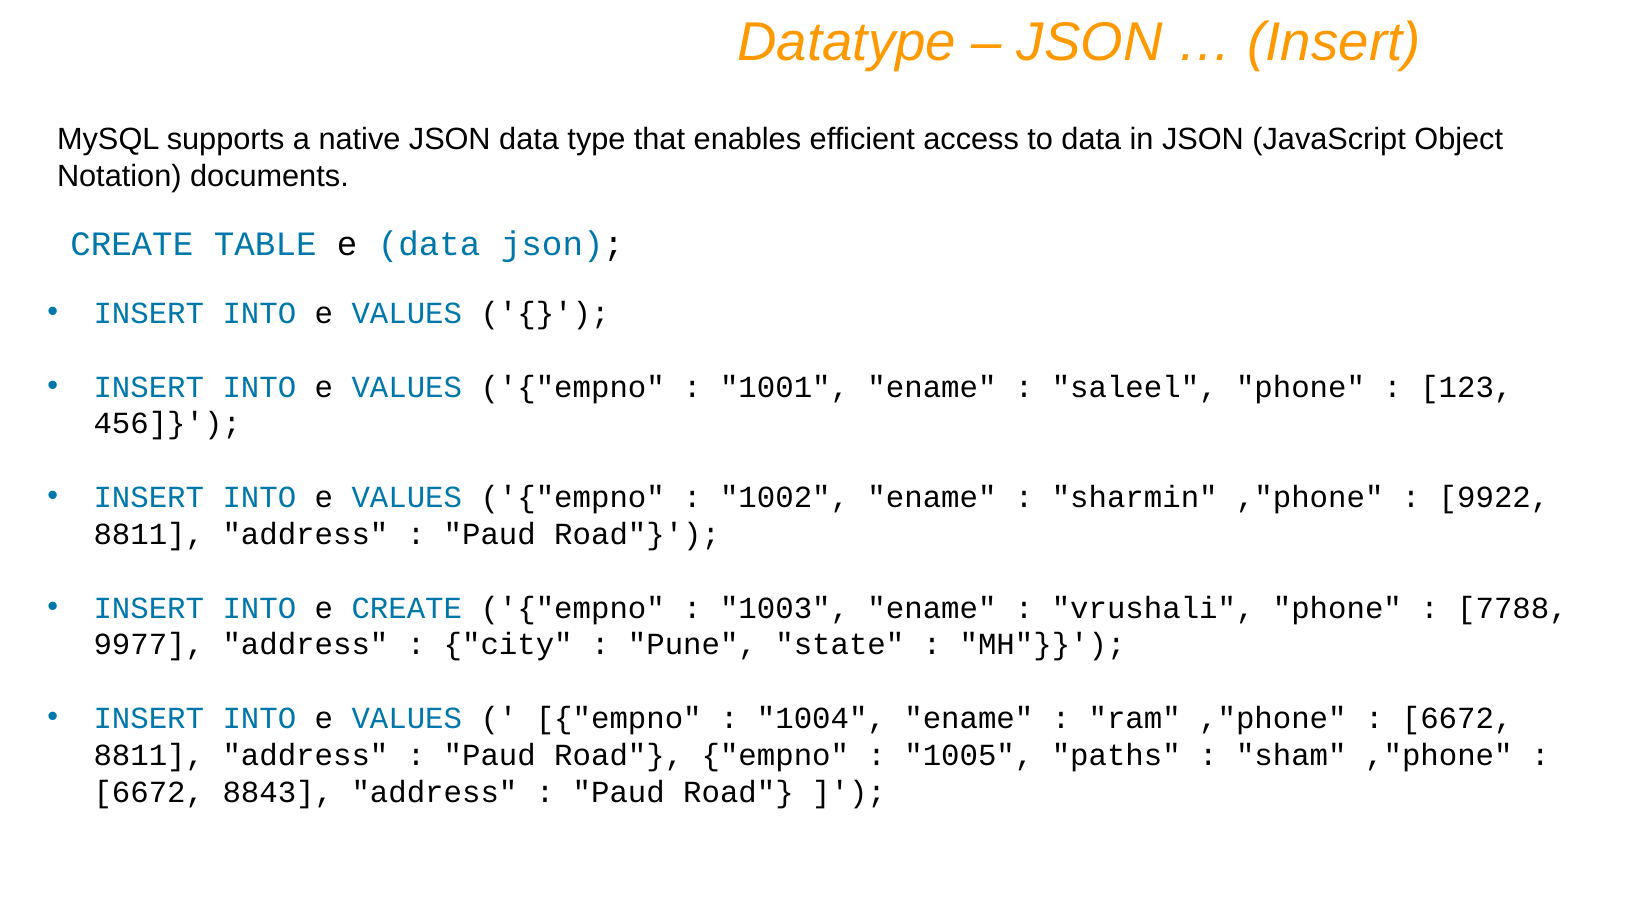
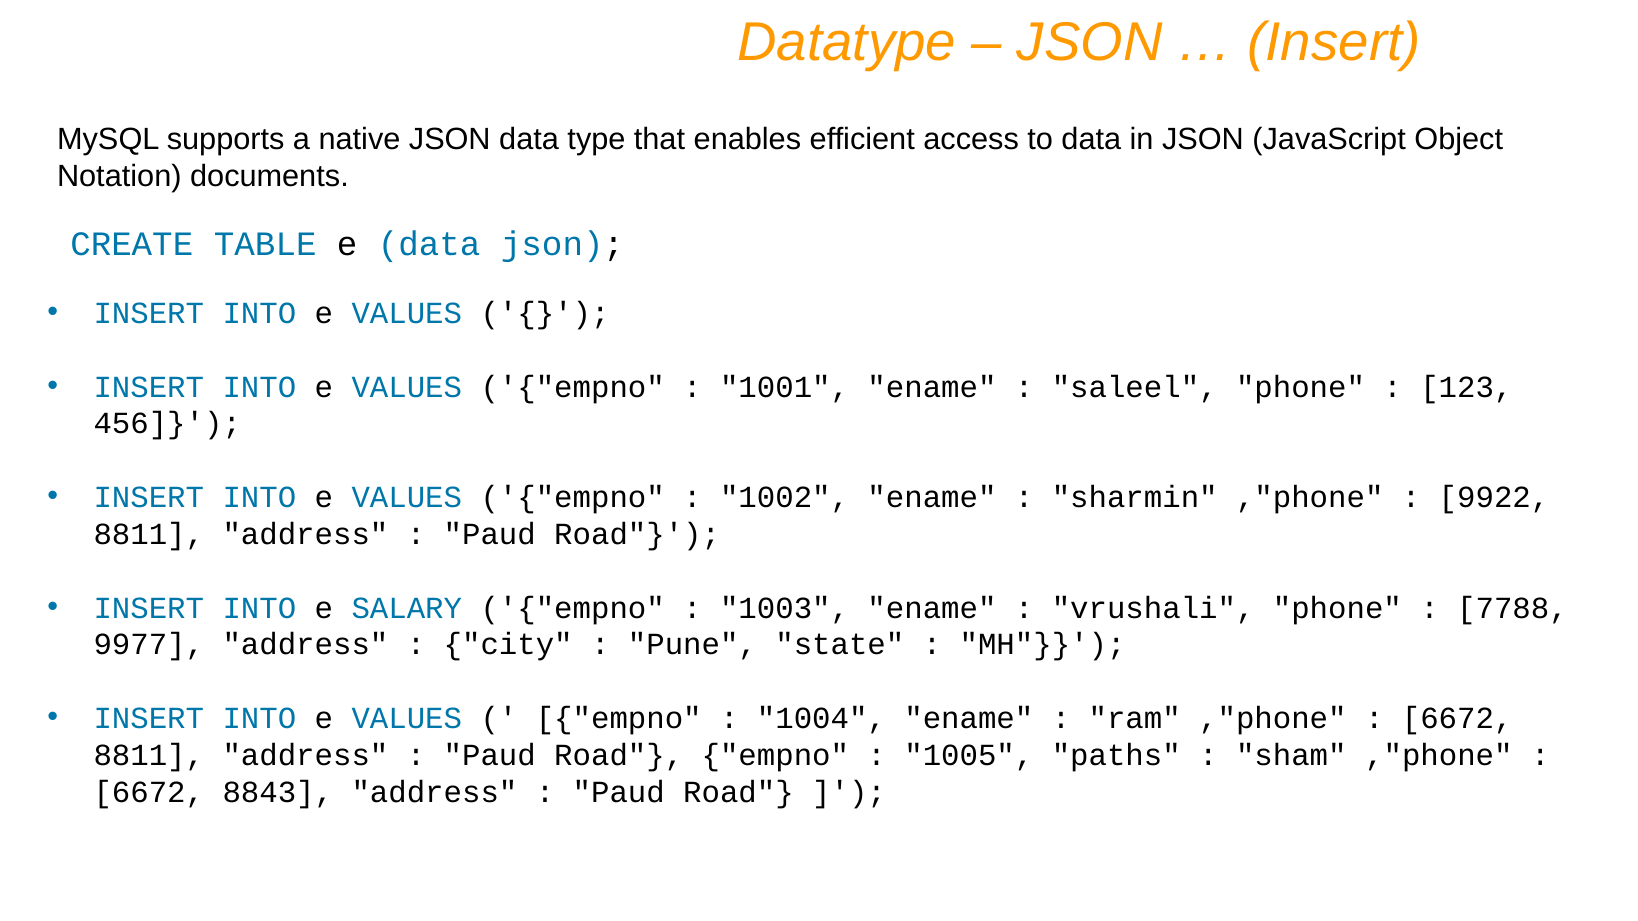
e CREATE: CREATE -> SALARY
